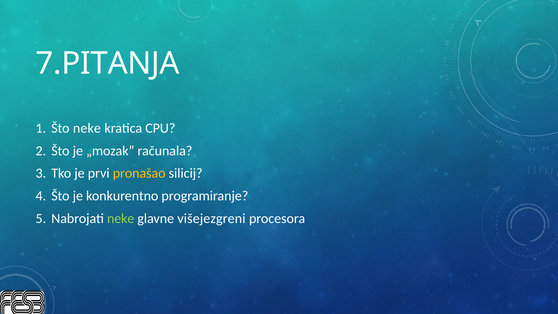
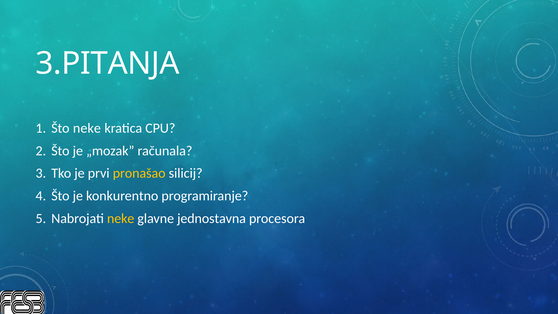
7.PITANJA: 7.PITANJA -> 3.PITANJA
neke at (121, 218) colour: light green -> yellow
višejezgreni: višejezgreni -> jednostavna
